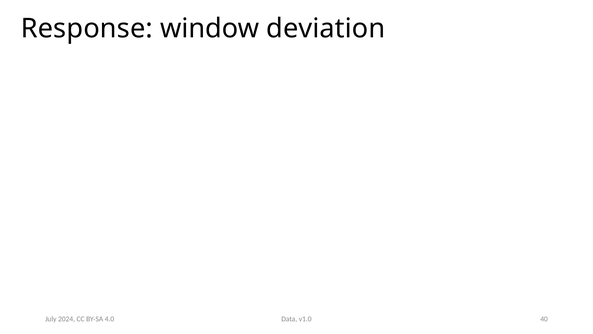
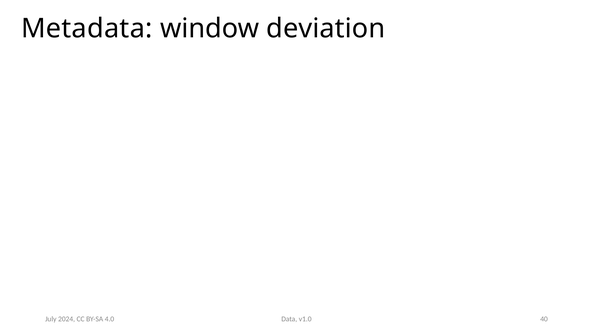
Response: Response -> Metadata
